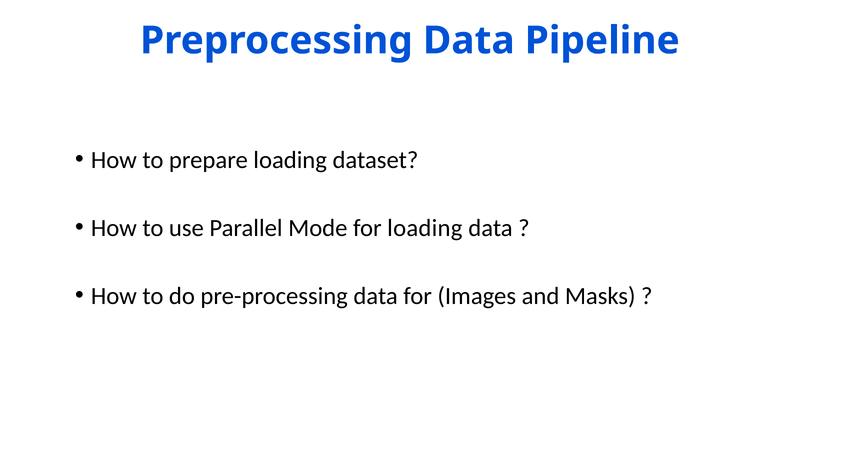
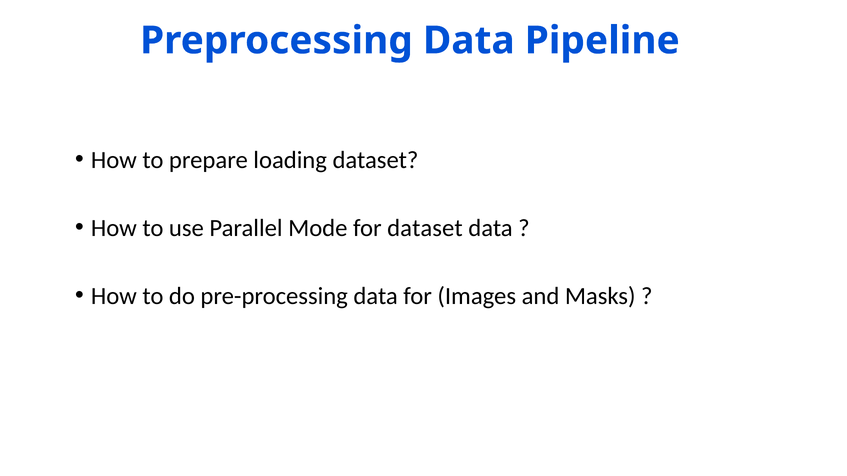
for loading: loading -> dataset
